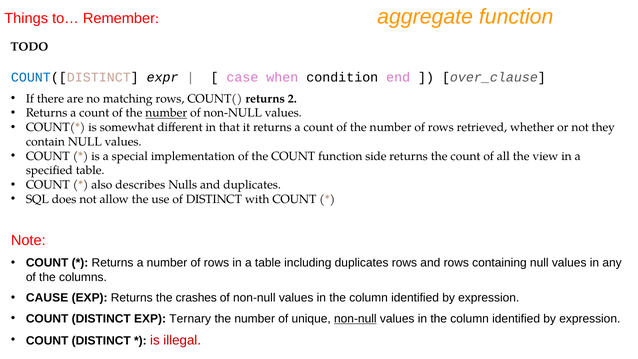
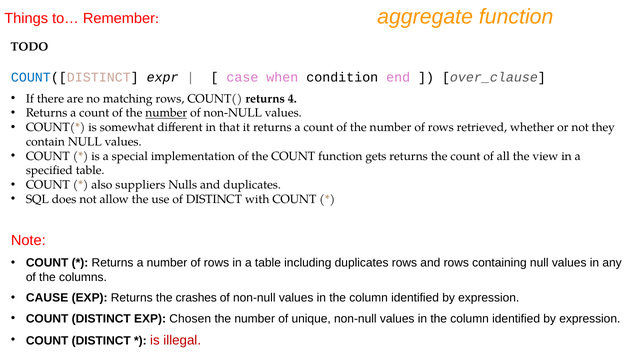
2: 2 -> 4
side: side -> gets
describes: describes -> suppliers
Ternary: Ternary -> Chosen
non-null at (355, 318) underline: present -> none
